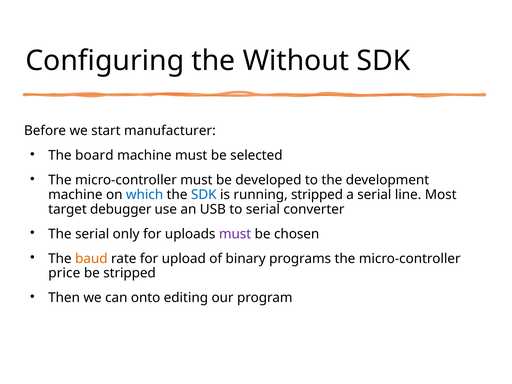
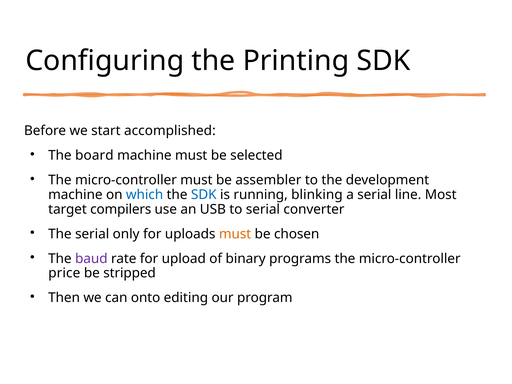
Without: Without -> Printing
manufacturer: manufacturer -> accomplished
developed: developed -> assembler
running stripped: stripped -> blinking
debugger: debugger -> compilers
must at (235, 234) colour: purple -> orange
baud colour: orange -> purple
